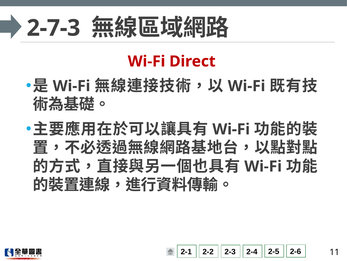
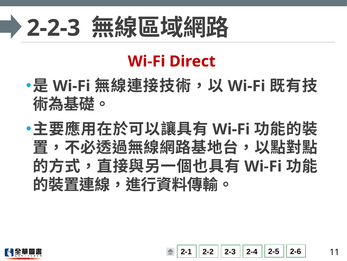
2-7-3: 2-7-3 -> 2-2-3
